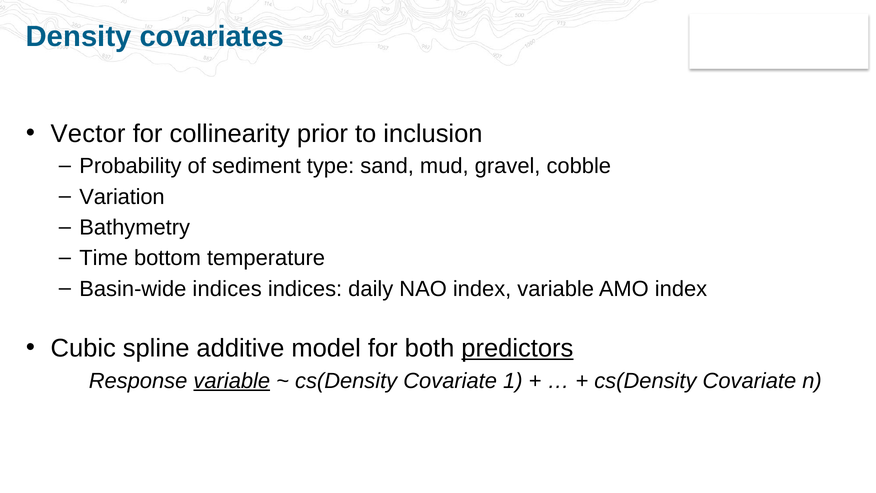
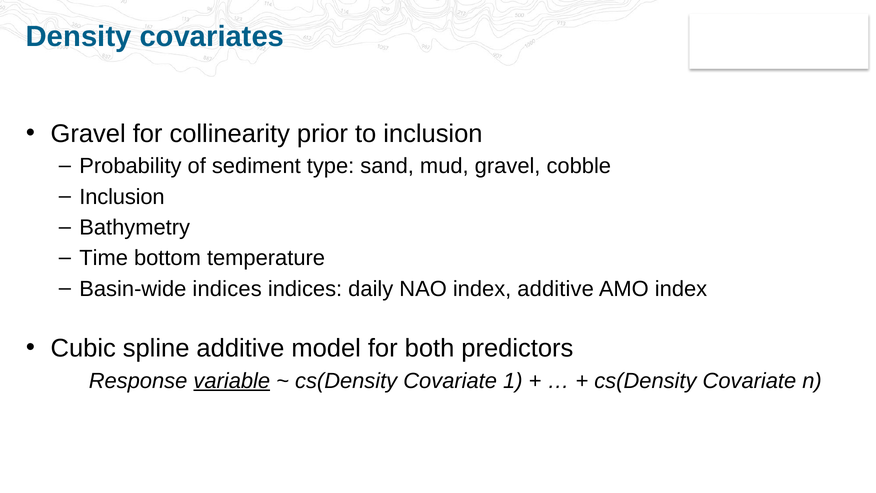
Vector at (88, 134): Vector -> Gravel
Variation at (122, 197): Variation -> Inclusion
index variable: variable -> additive
predictors underline: present -> none
